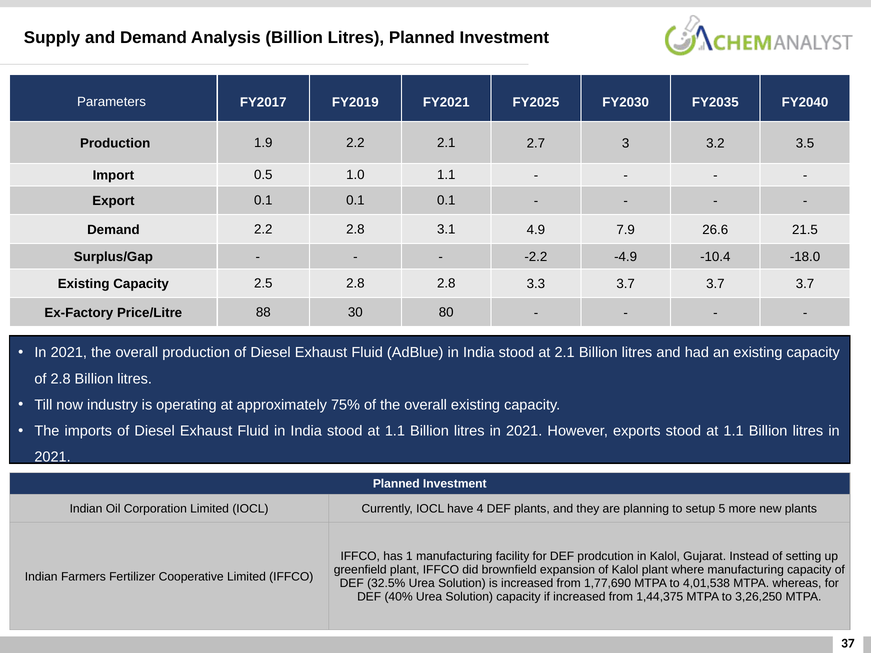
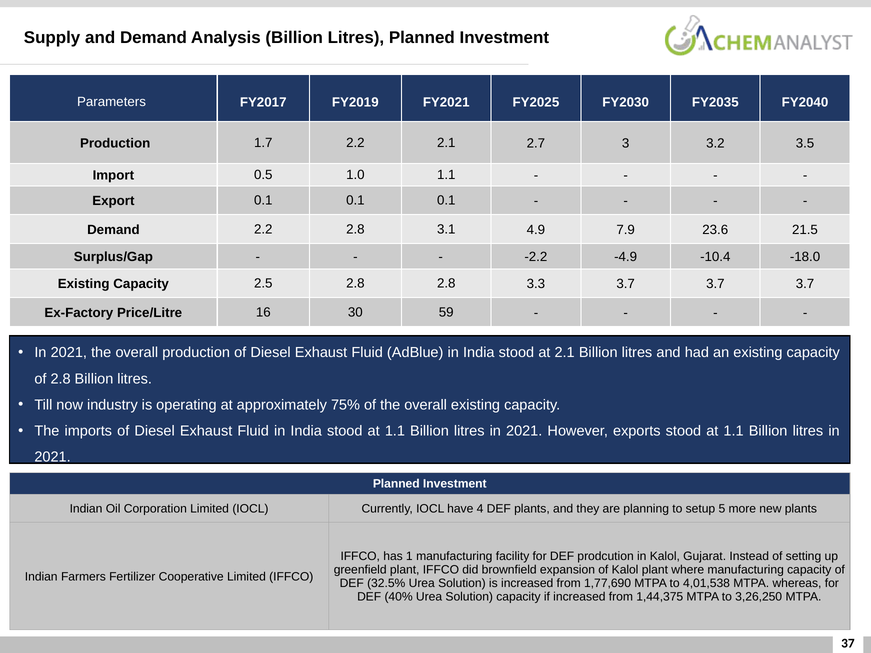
1.9: 1.9 -> 1.7
26.6: 26.6 -> 23.6
88: 88 -> 16
80: 80 -> 59
